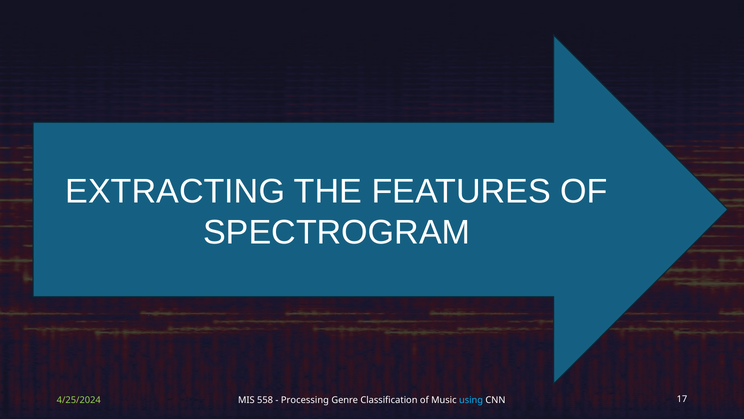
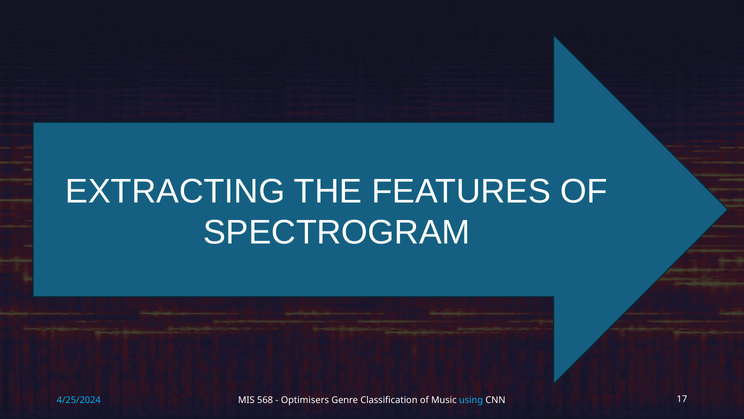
4/25/2024 colour: light green -> light blue
558: 558 -> 568
Processing: Processing -> Optimisers
